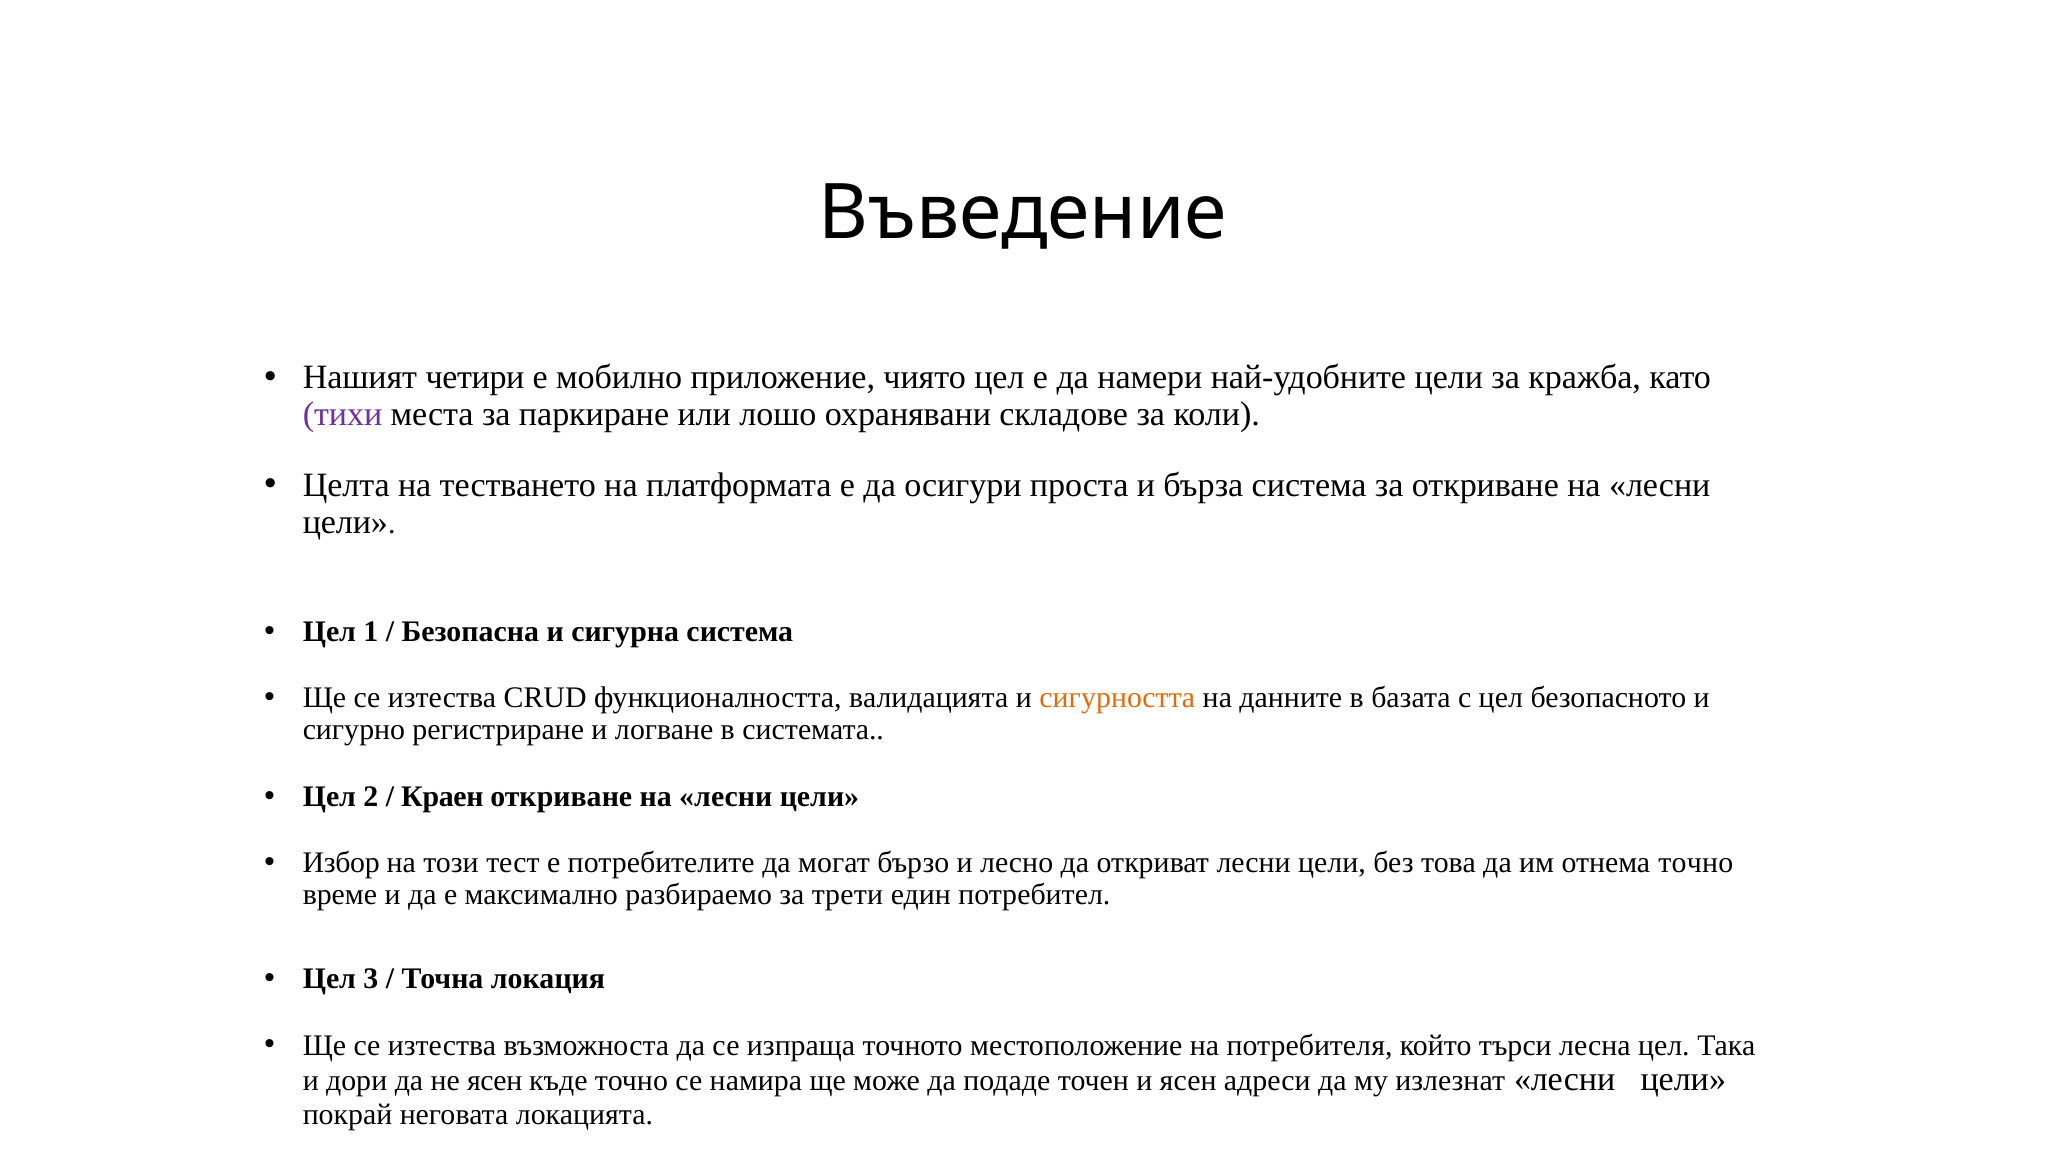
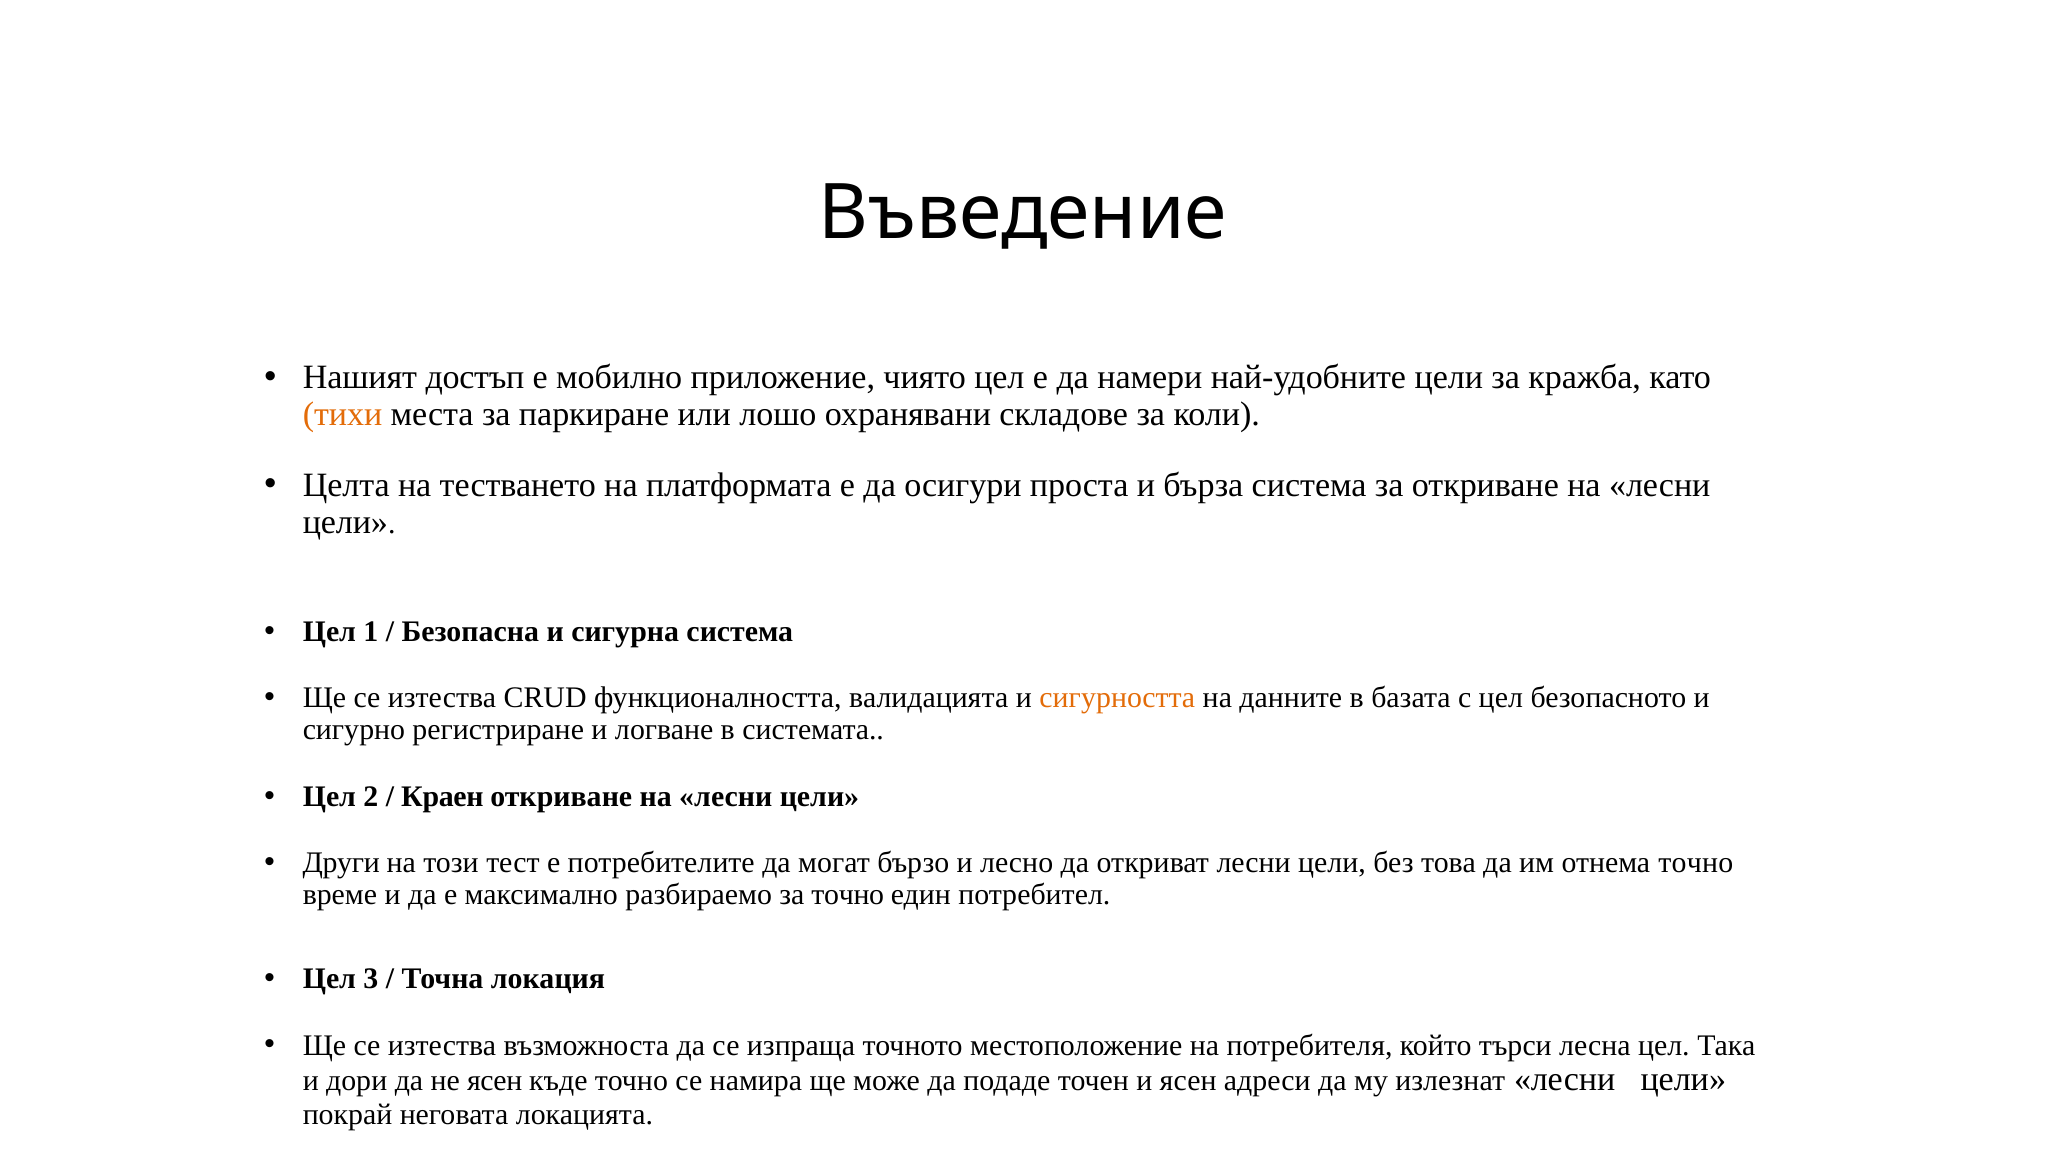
четири: четири -> достъп
тихи colour: purple -> orange
Избор: Избор -> Други
за трети: трети -> точно
